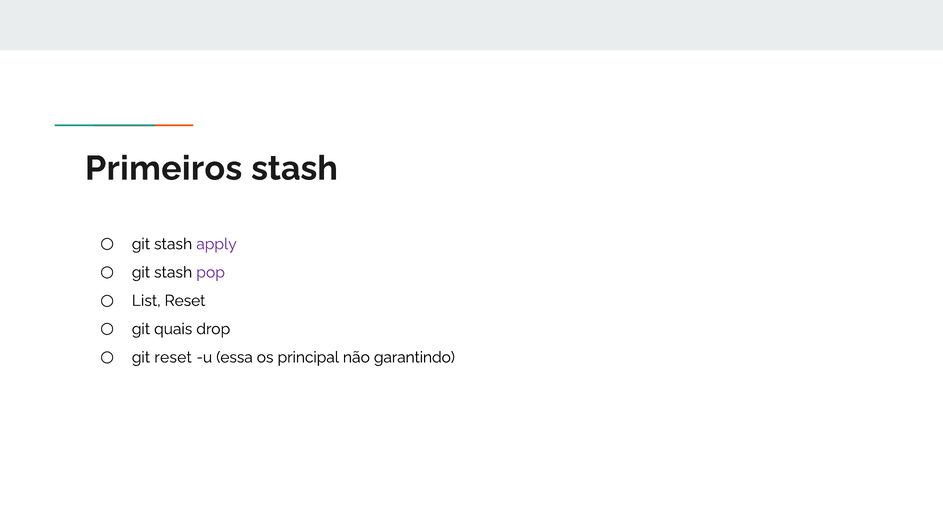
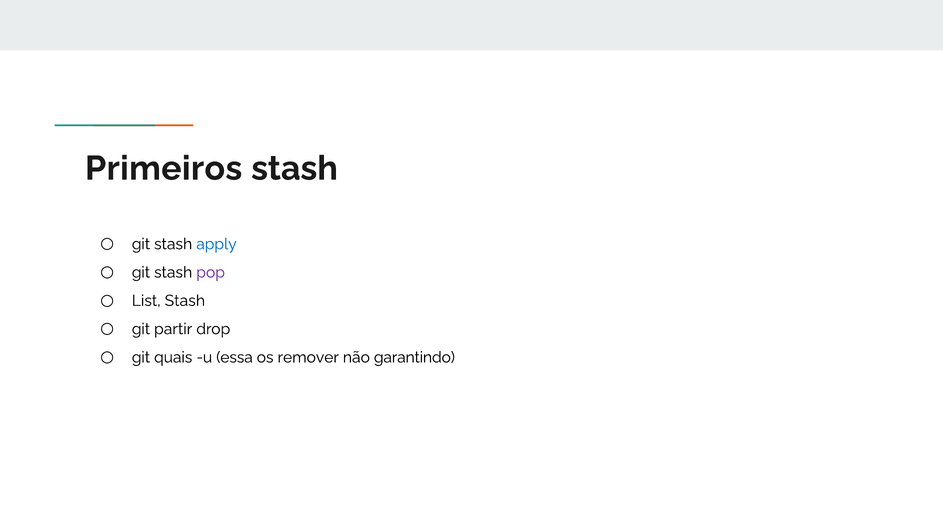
apply colour: purple -> blue
List Reset: Reset -> Stash
quais: quais -> partir
git reset: reset -> quais
principal: principal -> remover
